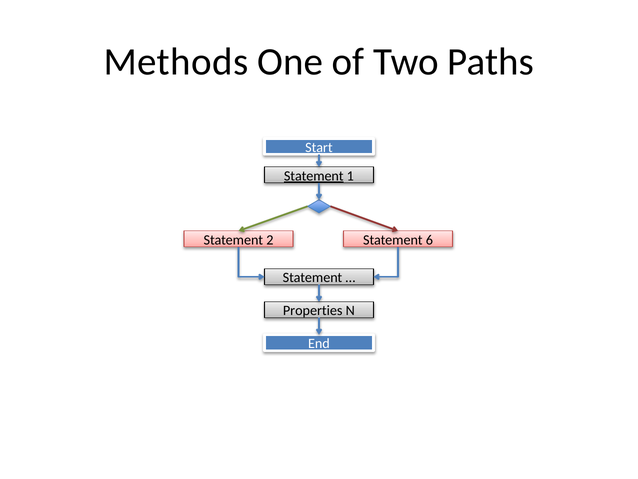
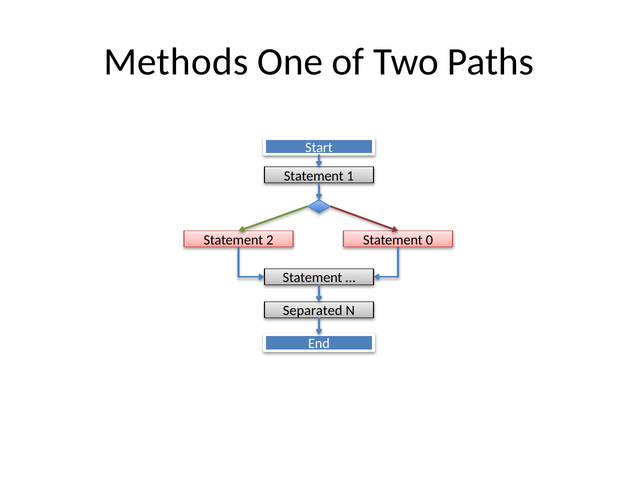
Statement at (314, 176) underline: present -> none
6: 6 -> 0
Properties: Properties -> Separated
